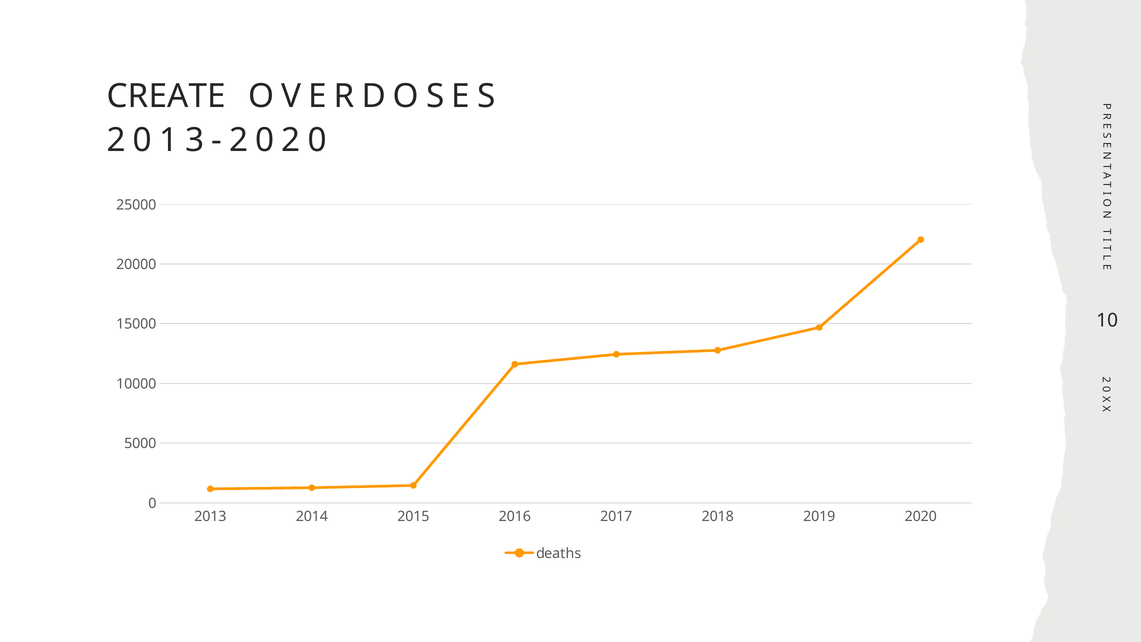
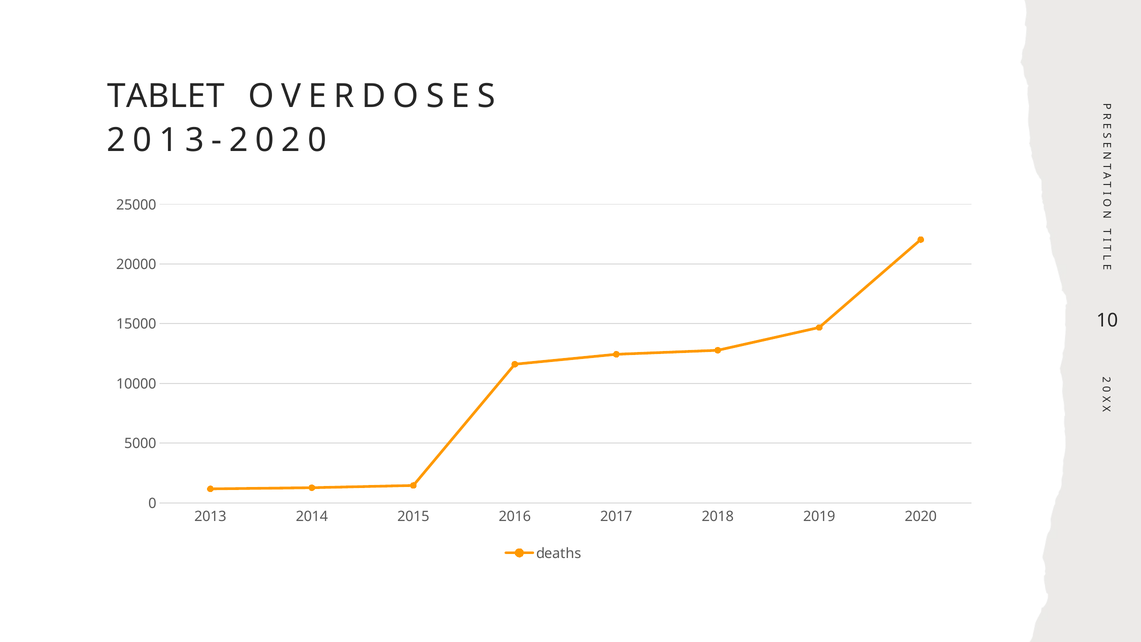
CREATE: CREATE -> TABLET
